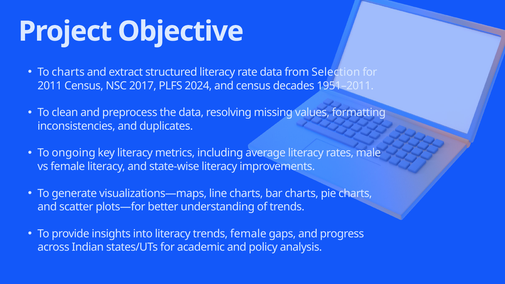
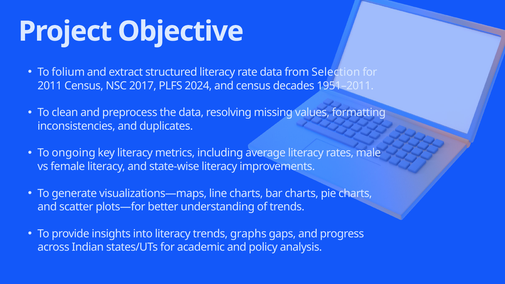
To charts: charts -> folium
trends female: female -> graphs
